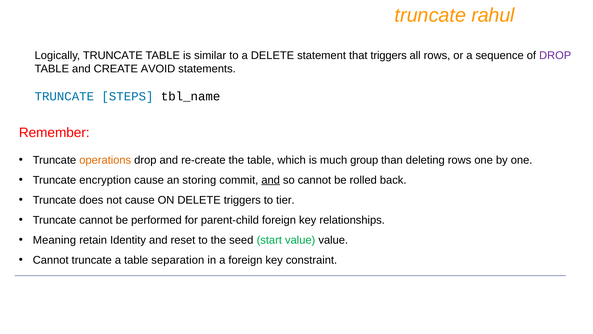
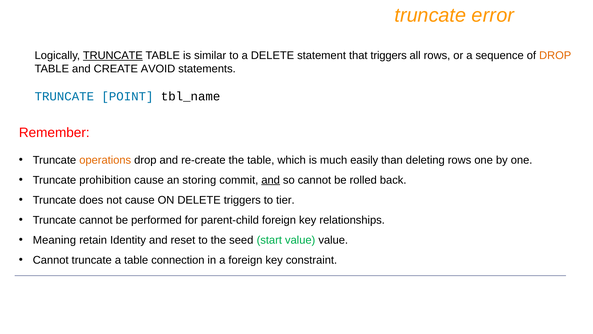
rahul: rahul -> error
TRUNCATE at (113, 55) underline: none -> present
DROP at (555, 55) colour: purple -> orange
STEPS: STEPS -> POINT
group: group -> easily
encryption: encryption -> prohibition
separation: separation -> connection
